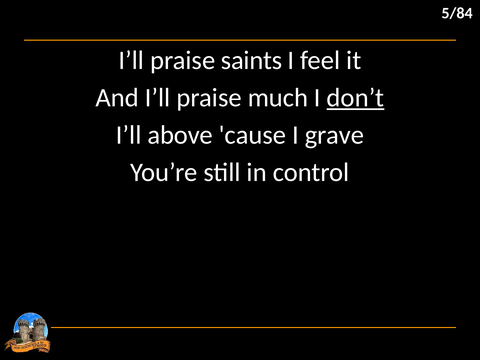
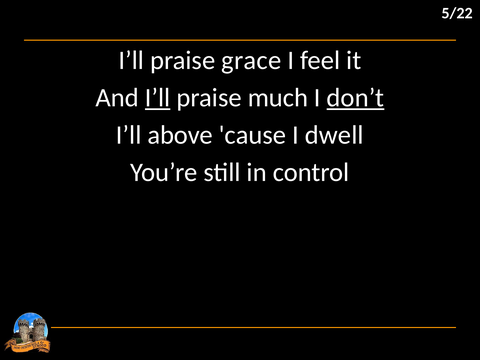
5/84: 5/84 -> 5/22
saints: saints -> grace
I’ll at (158, 98) underline: none -> present
grave: grave -> dwell
